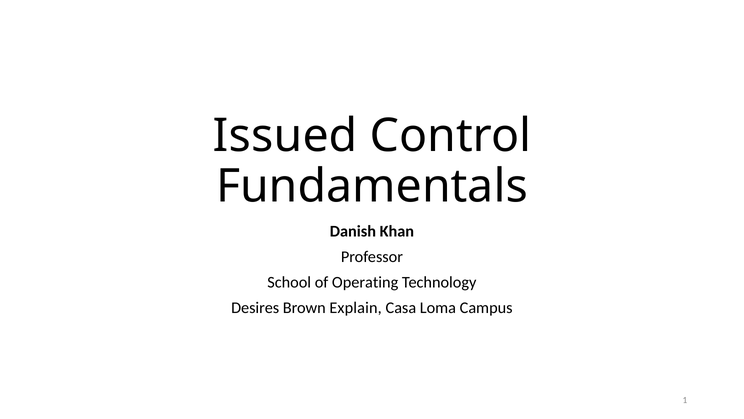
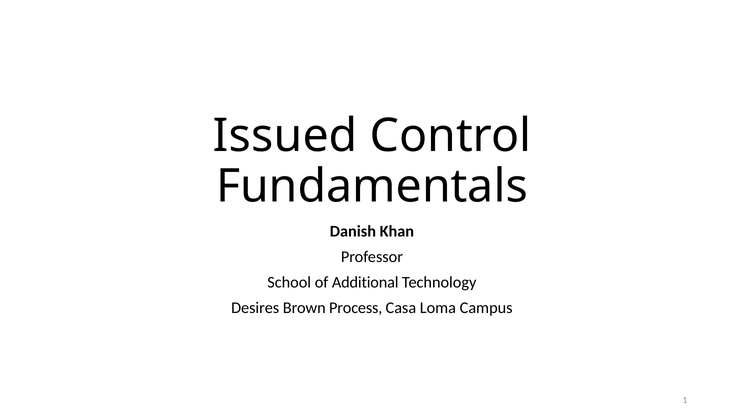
Operating: Operating -> Additional
Explain: Explain -> Process
